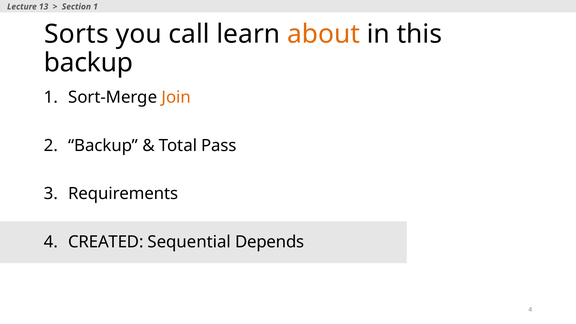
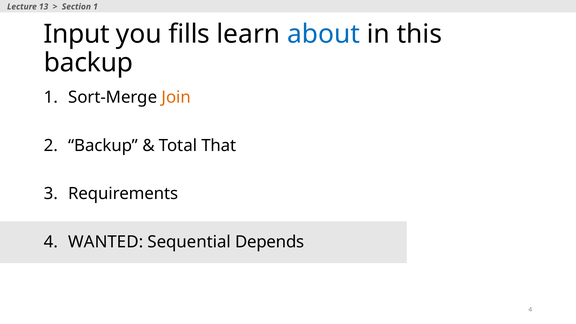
Sorts: Sorts -> Input
call: call -> fills
about colour: orange -> blue
Pass: Pass -> That
CREATED: CREATED -> WANTED
